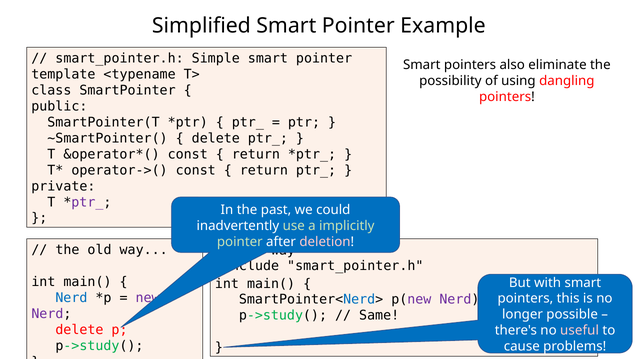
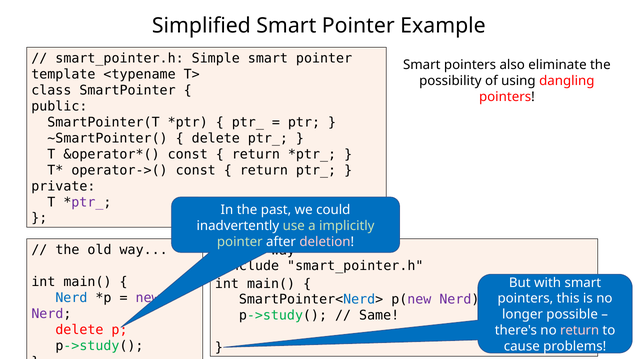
no useful: useful -> return
